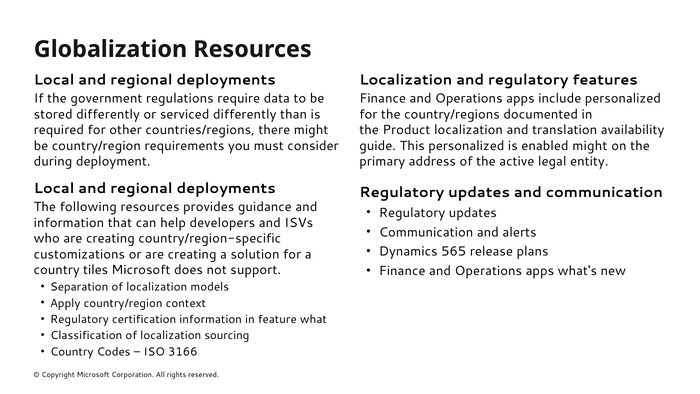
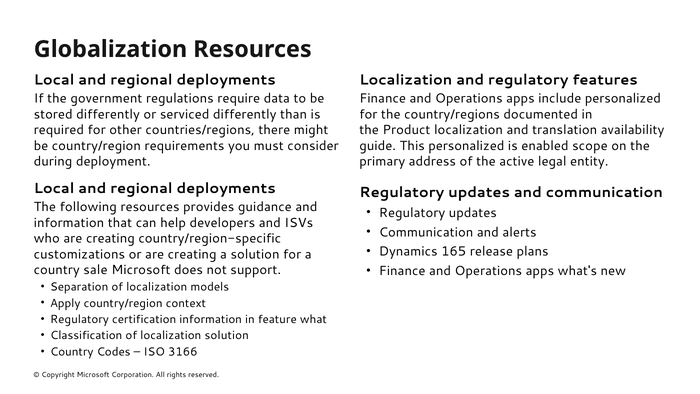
enabled might: might -> scope
565: 565 -> 165
tiles: tiles -> sale
localization sourcing: sourcing -> solution
